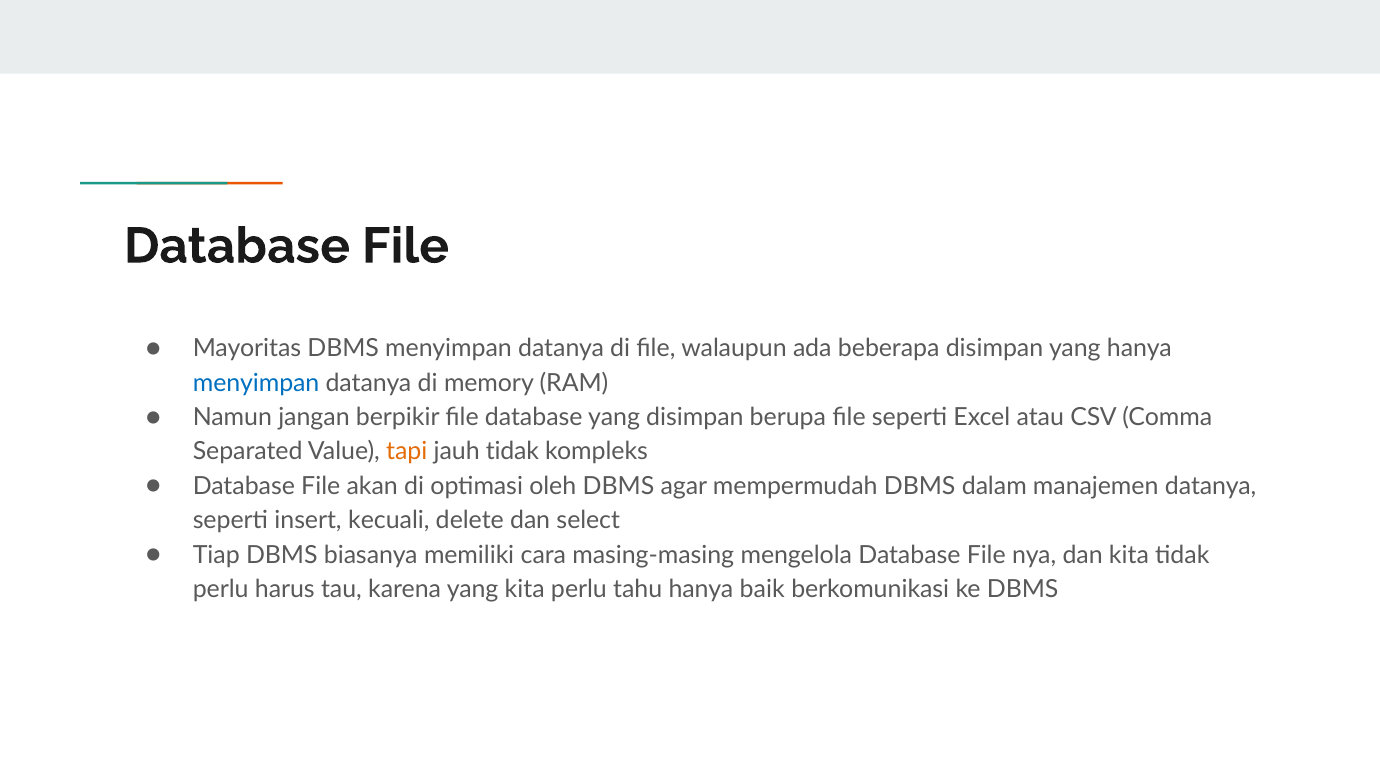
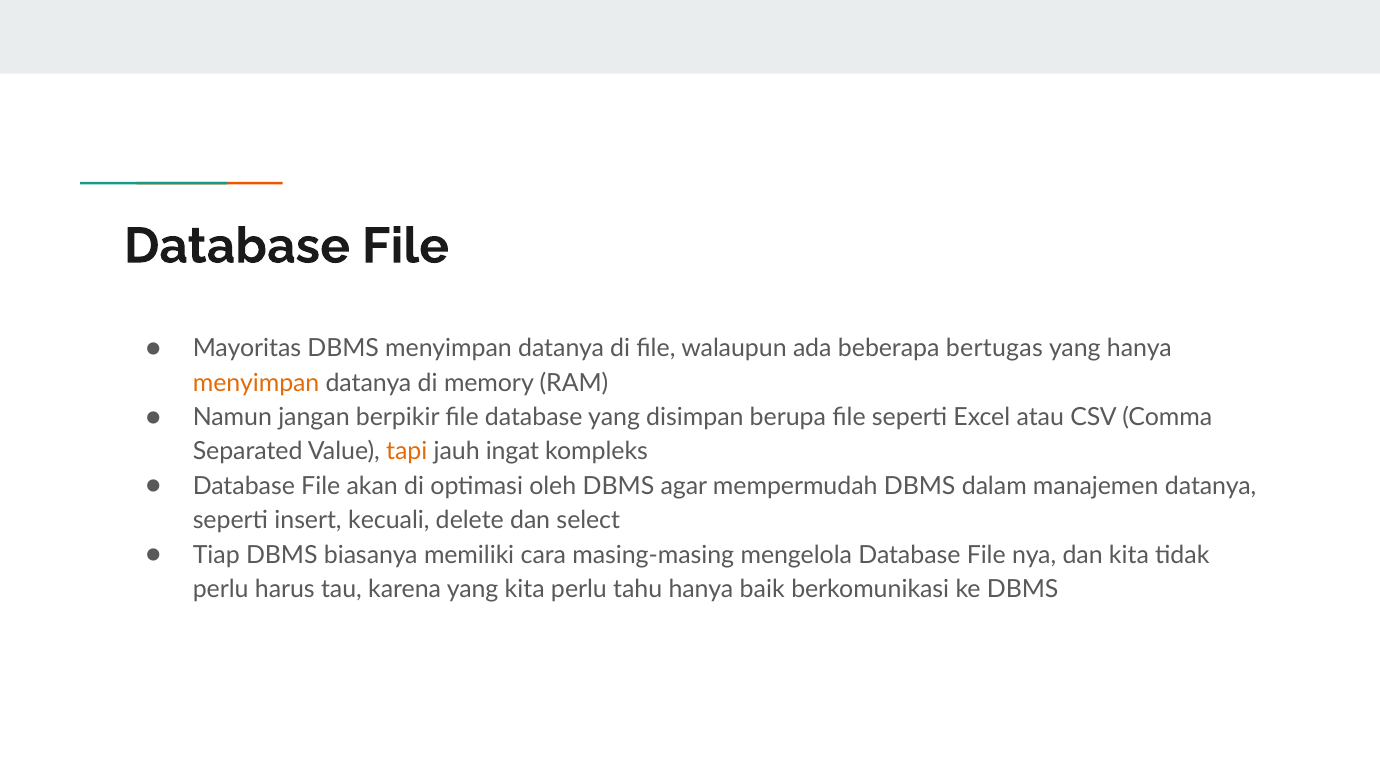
beberapa disimpan: disimpan -> bertugas
menyimpan at (256, 383) colour: blue -> orange
jauh tidak: tidak -> ingat
